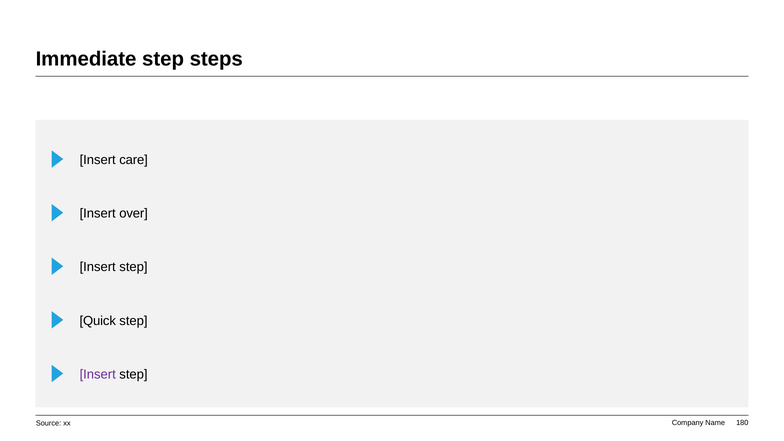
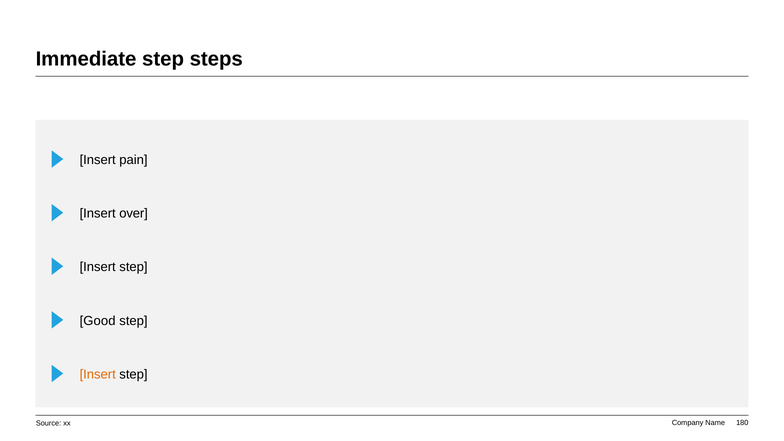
care: care -> pain
Quick: Quick -> Good
Insert at (98, 374) colour: purple -> orange
